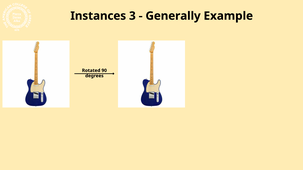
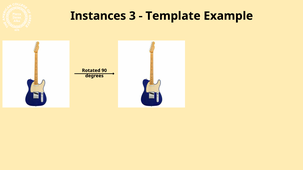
Generally: Generally -> Template
